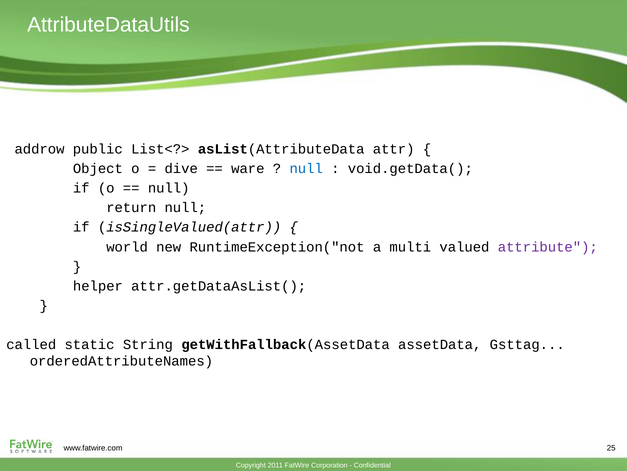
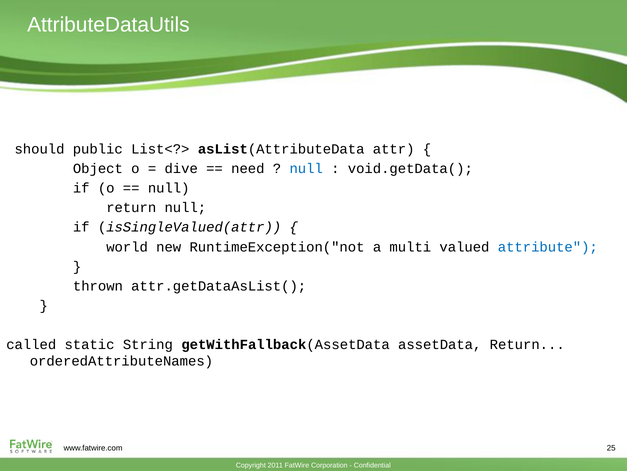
addrow: addrow -> should
ware: ware -> need
attribute colour: purple -> blue
helper: helper -> thrown
assetData Gsttag: Gsttag -> Return
